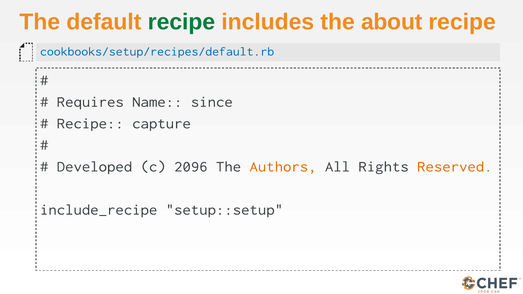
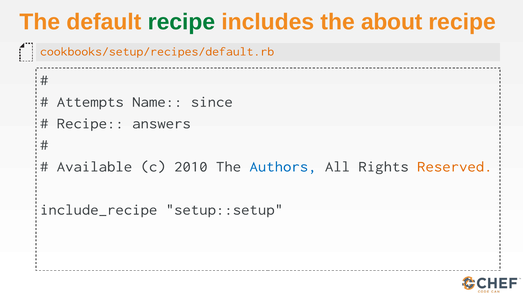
cookbooks/setup/recipes/default.rb colour: blue -> orange
Requires: Requires -> Attempts
capture: capture -> answers
Developed: Developed -> Available
2096: 2096 -> 2010
Authors colour: orange -> blue
